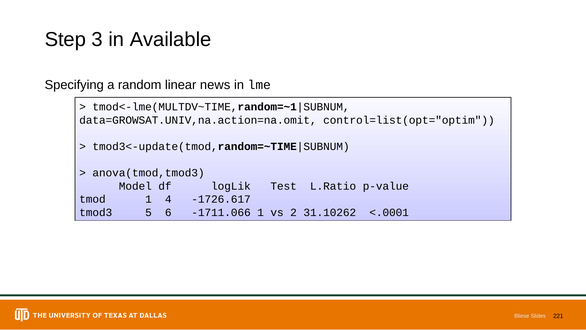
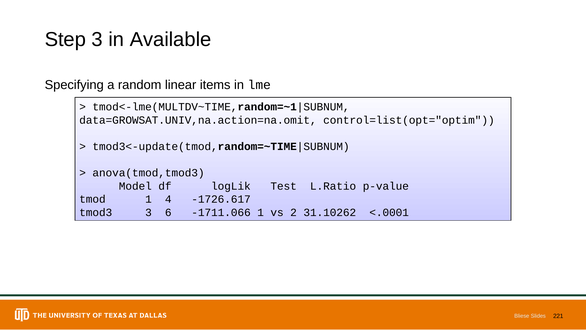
news: news -> items
tmod3 5: 5 -> 3
